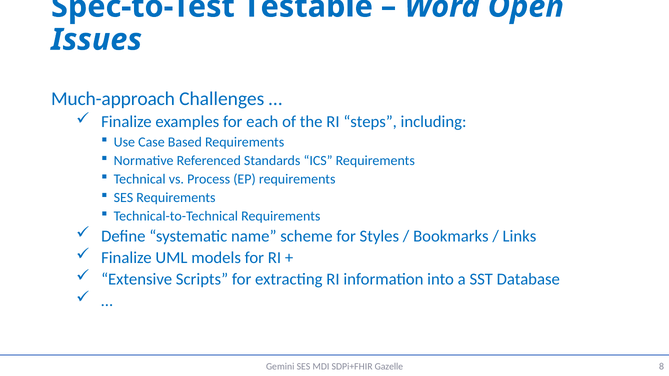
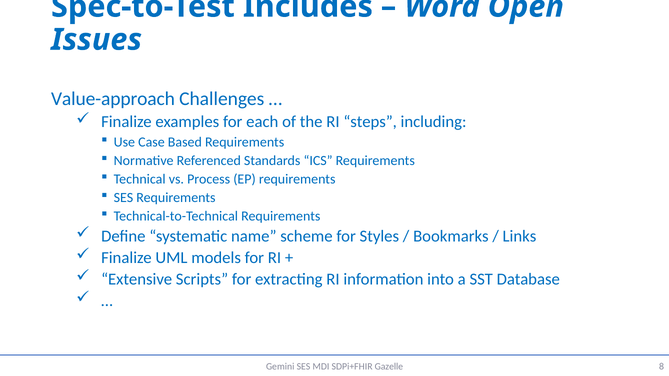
Testable: Testable -> Includes
Much-approach: Much-approach -> Value-approach
